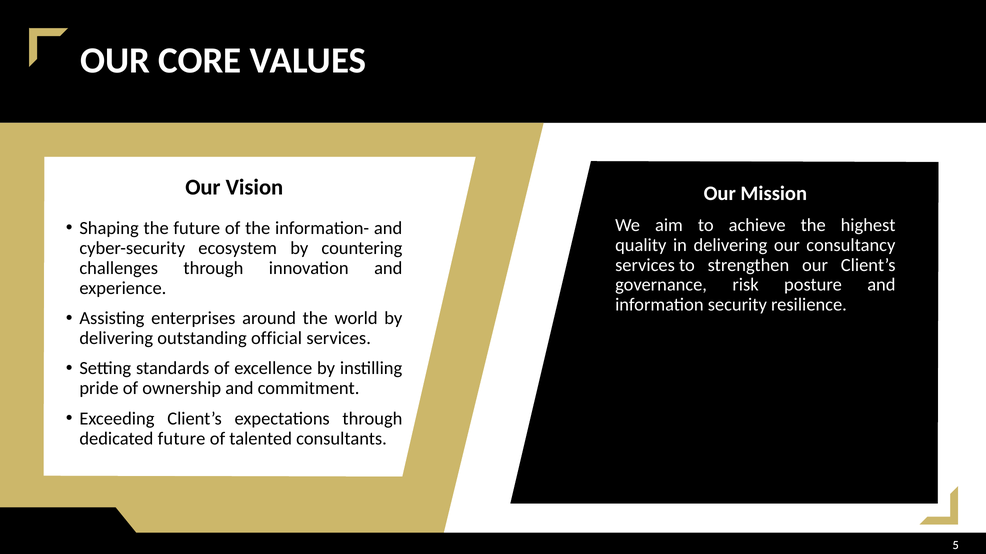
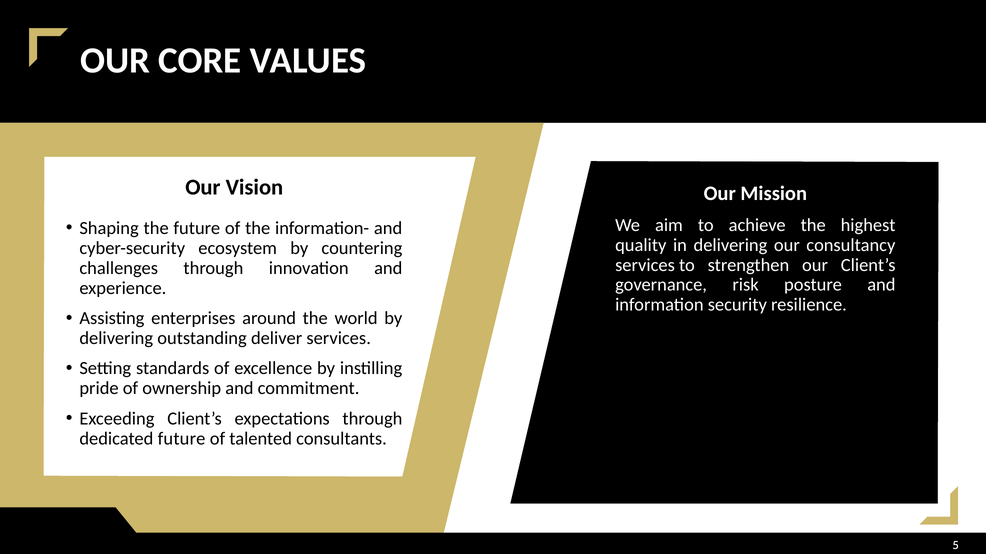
official: official -> deliver
